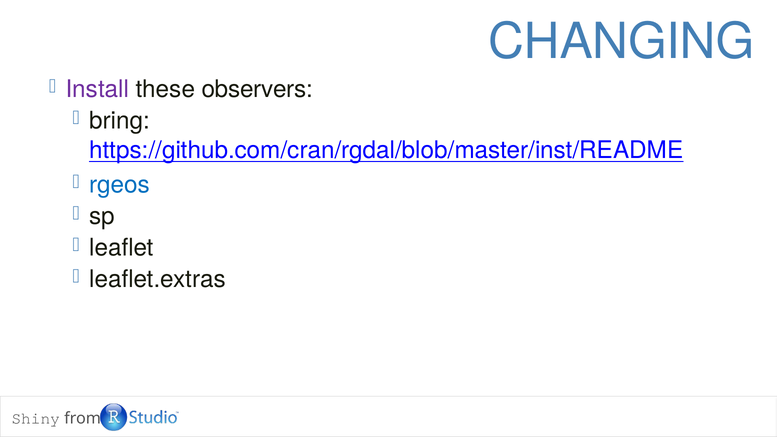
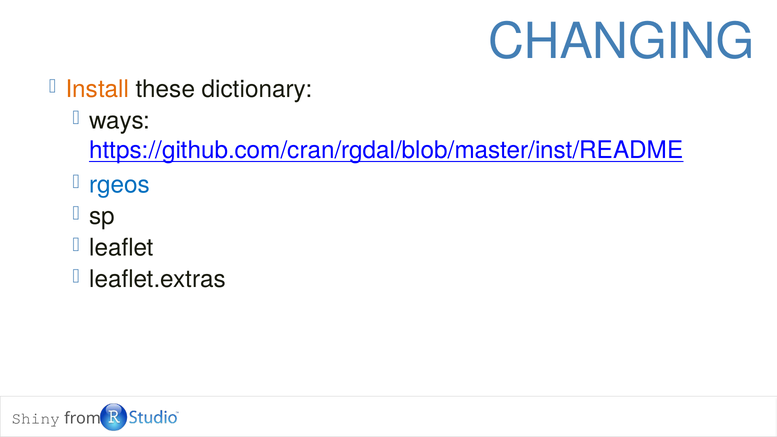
Install colour: purple -> orange
observers: observers -> dictionary
bring: bring -> ways
